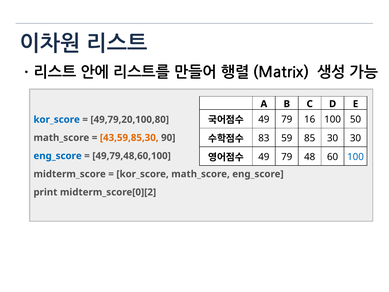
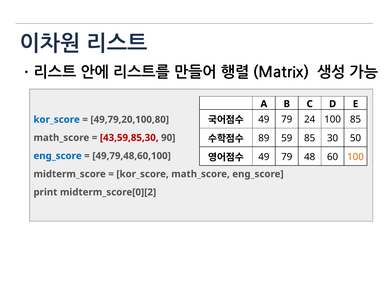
16: 16 -> 24
100 50: 50 -> 85
83: 83 -> 89
30 30: 30 -> 50
43,59,85,30 colour: orange -> red
100 at (355, 157) colour: blue -> orange
